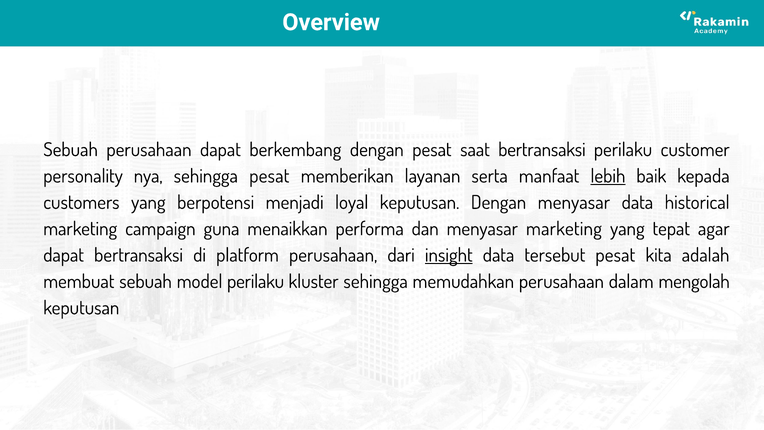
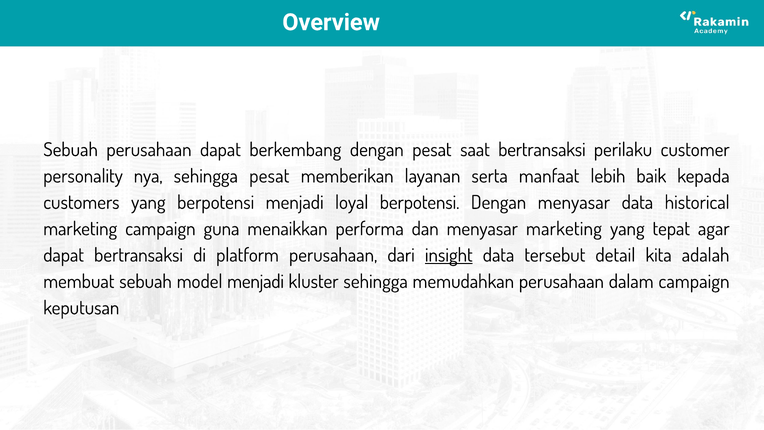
lebih underline: present -> none
loyal keputusan: keputusan -> berpotensi
tersebut pesat: pesat -> detail
model perilaku: perilaku -> menjadi
dalam mengolah: mengolah -> campaign
